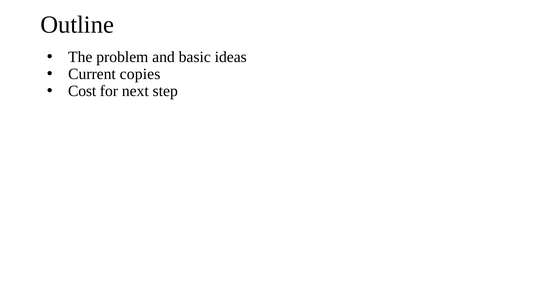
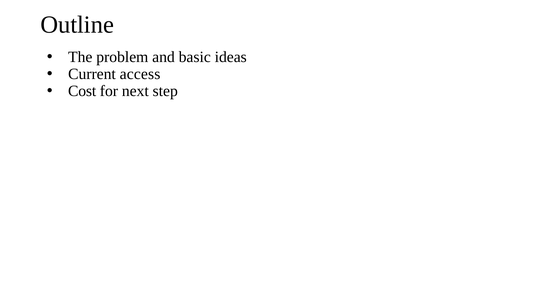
copies: copies -> access
